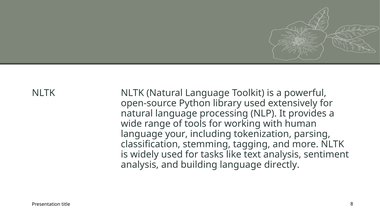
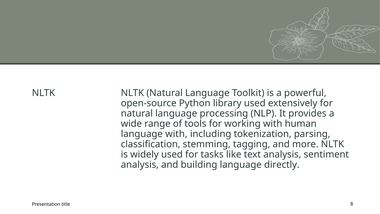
language your: your -> with
